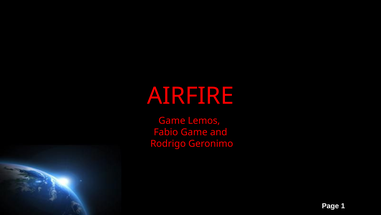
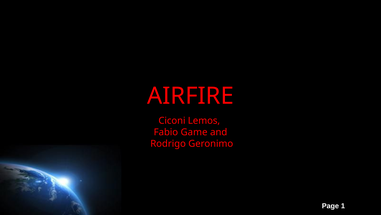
Game at (172, 120): Game -> Ciconi
